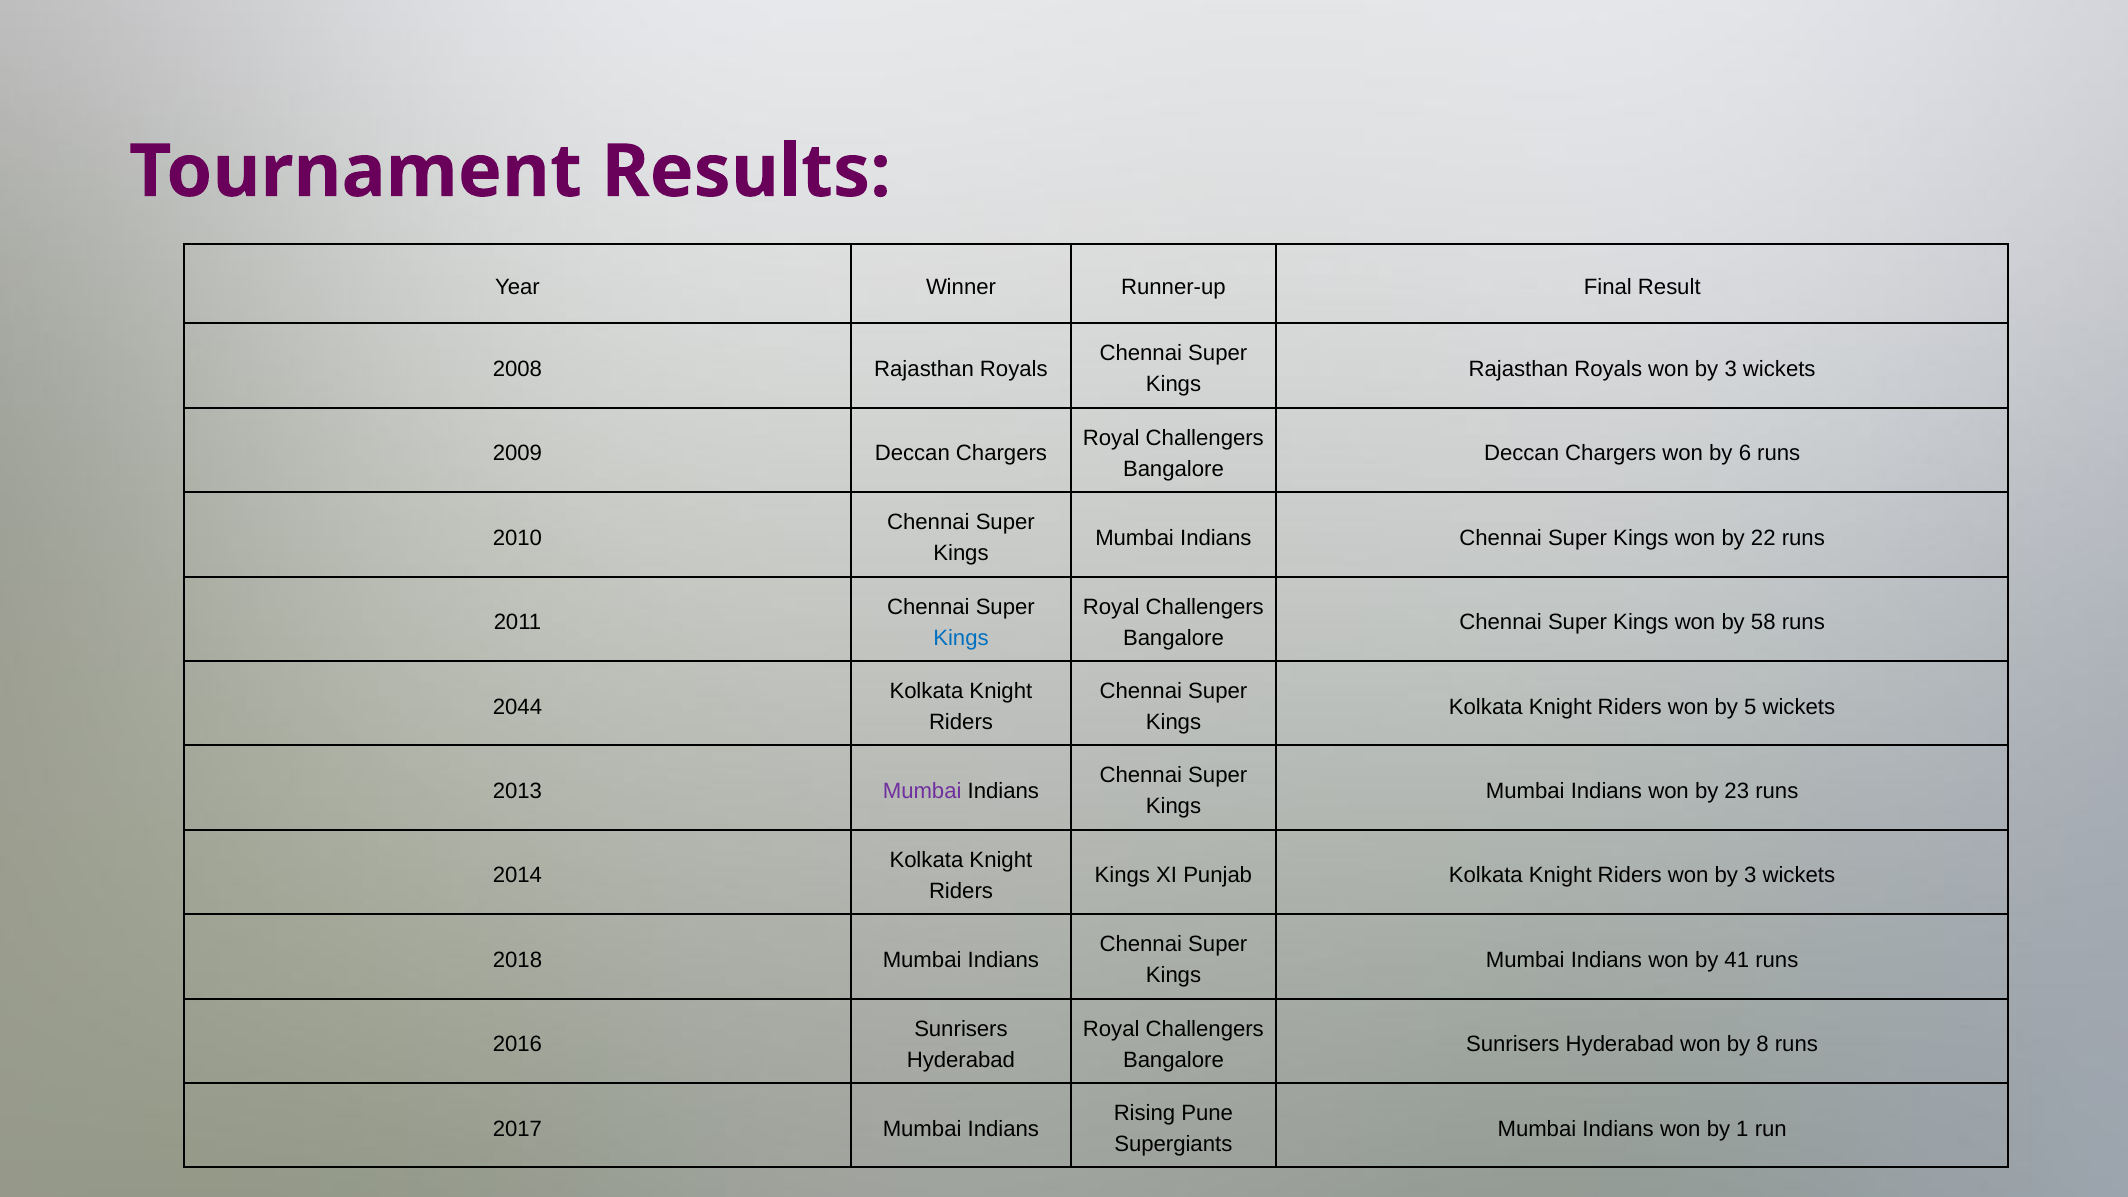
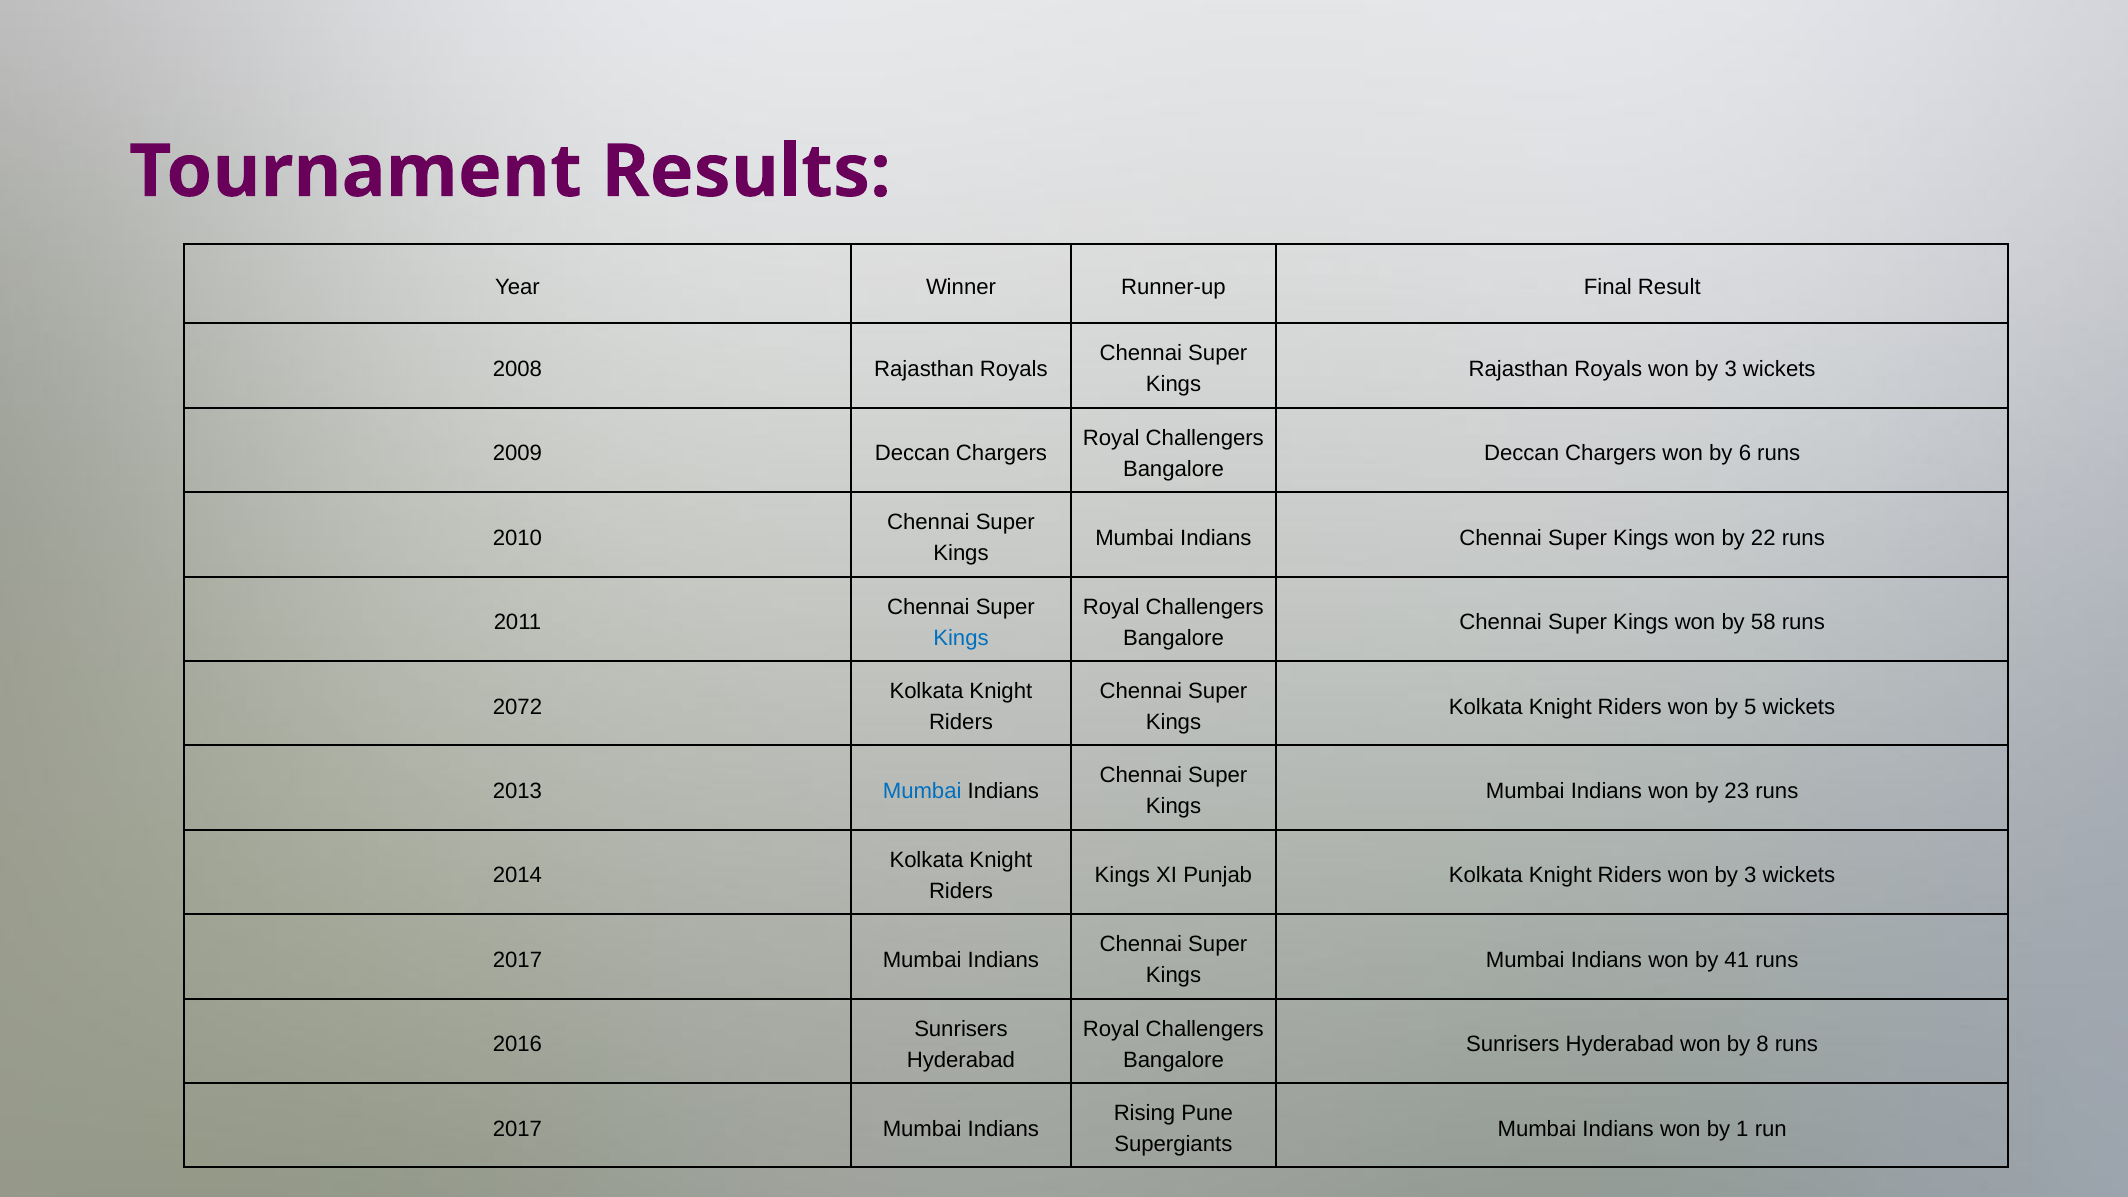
2044: 2044 -> 2072
Mumbai at (922, 791) colour: purple -> blue
2018 at (517, 960): 2018 -> 2017
